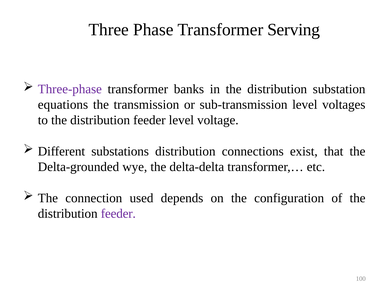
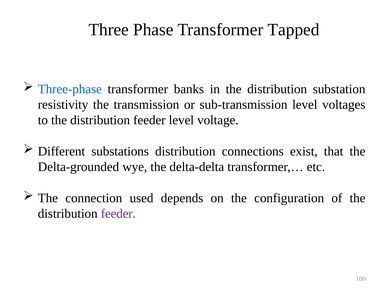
Serving: Serving -> Tapped
Three-phase colour: purple -> blue
equations: equations -> resistivity
